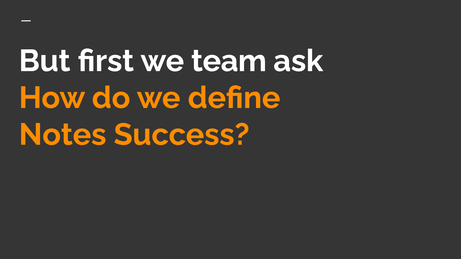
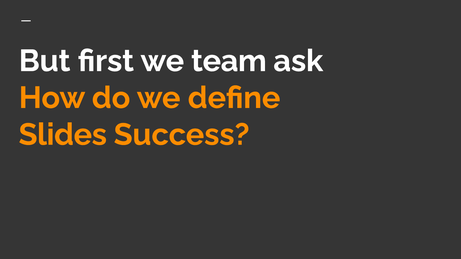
Notes: Notes -> Slides
